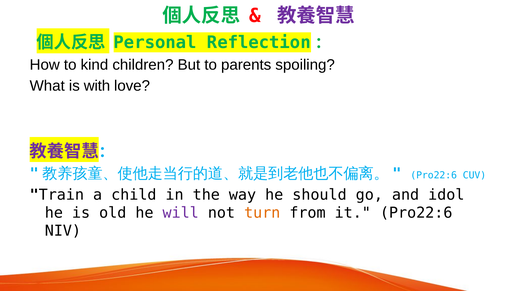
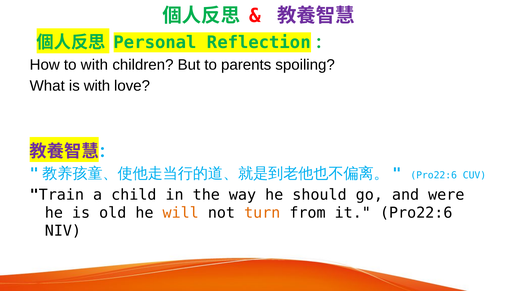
to kind: kind -> with
idol: idol -> were
will colour: purple -> orange
